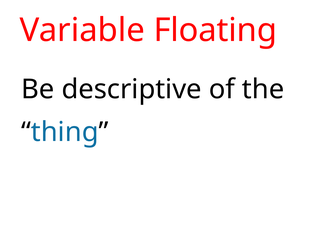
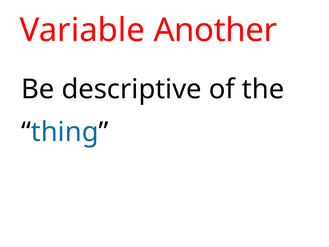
Floating: Floating -> Another
